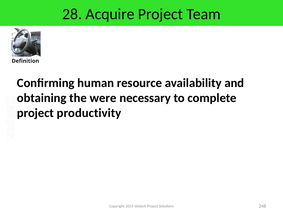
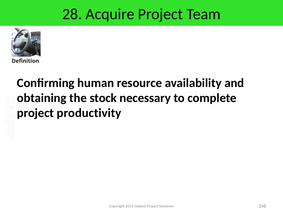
were: were -> stock
